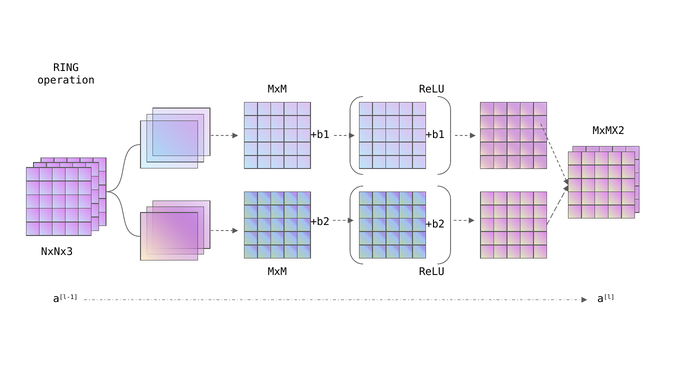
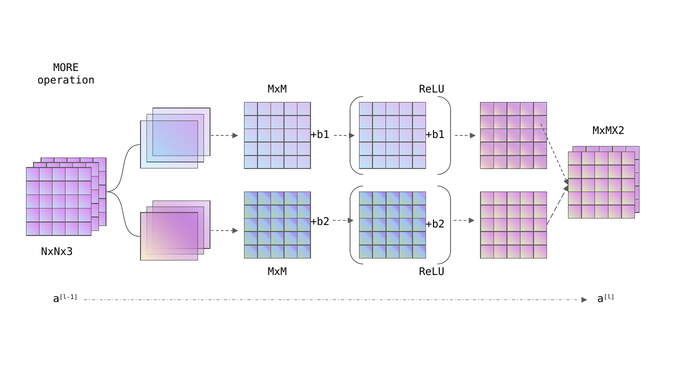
RING: RING -> MORE
